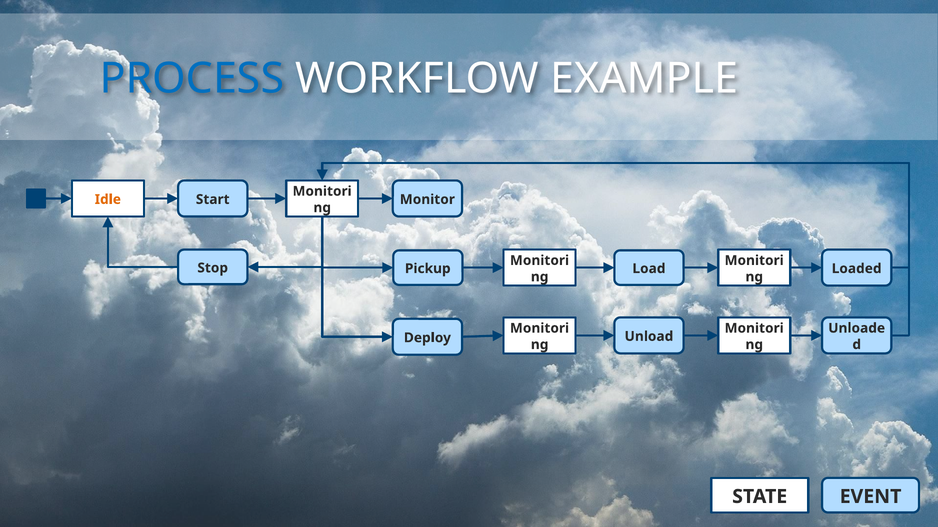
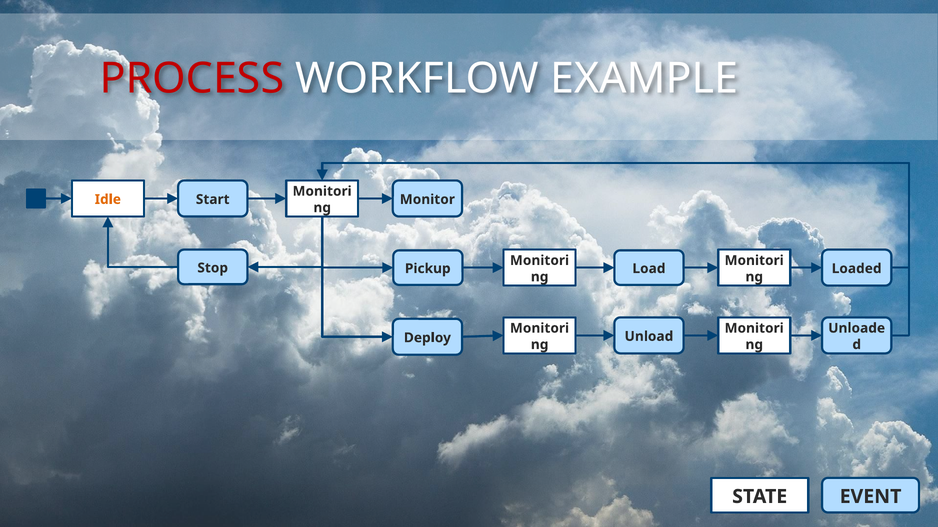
PROCESS colour: blue -> red
